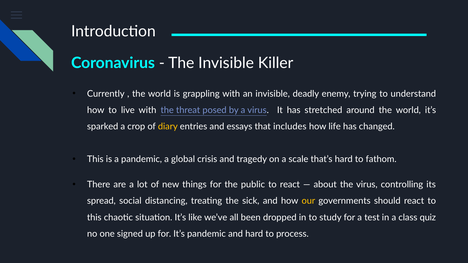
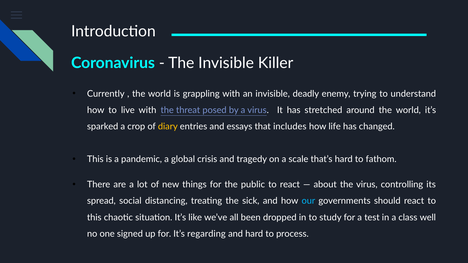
our colour: yellow -> light blue
quiz: quiz -> well
It’s pandemic: pandemic -> regarding
